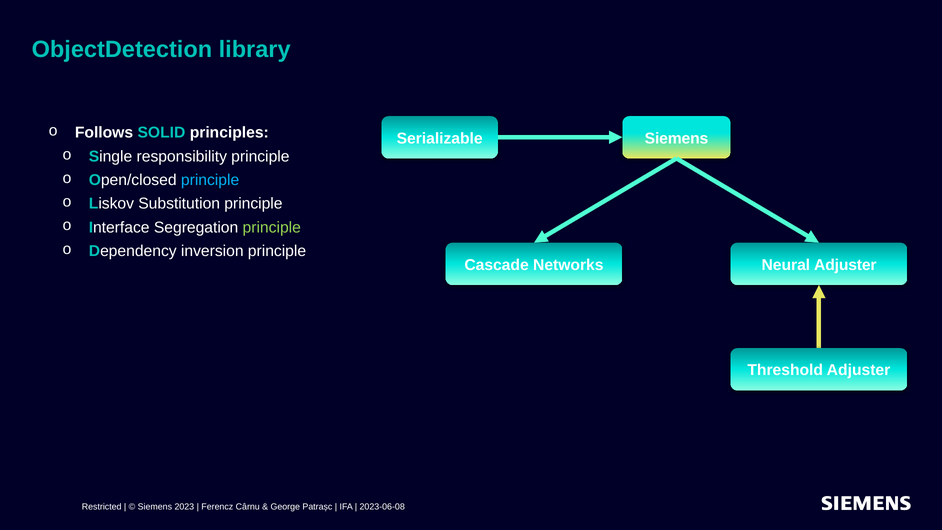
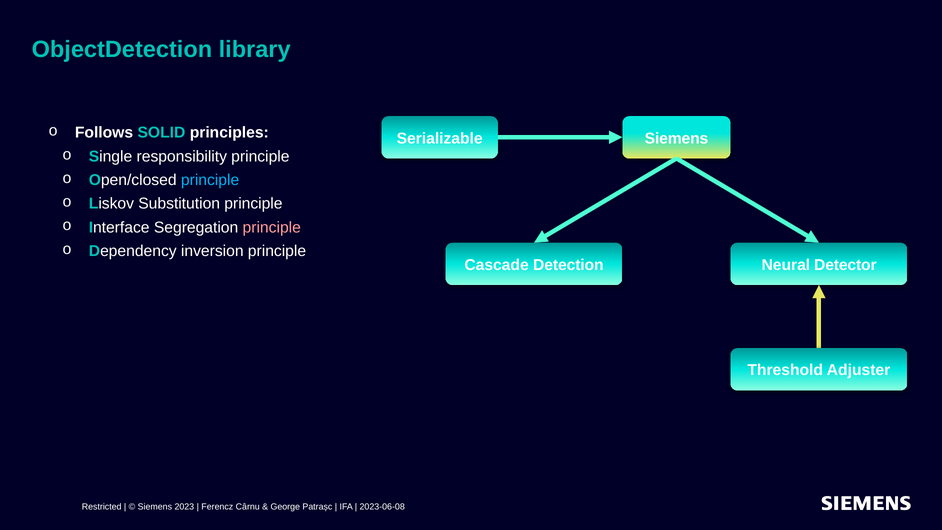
principle at (272, 227) colour: light green -> pink
Networks: Networks -> Detection
Neural Adjuster: Adjuster -> Detector
